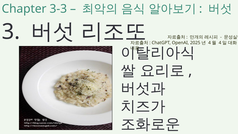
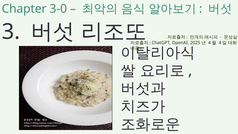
3-3: 3-3 -> 3-0
